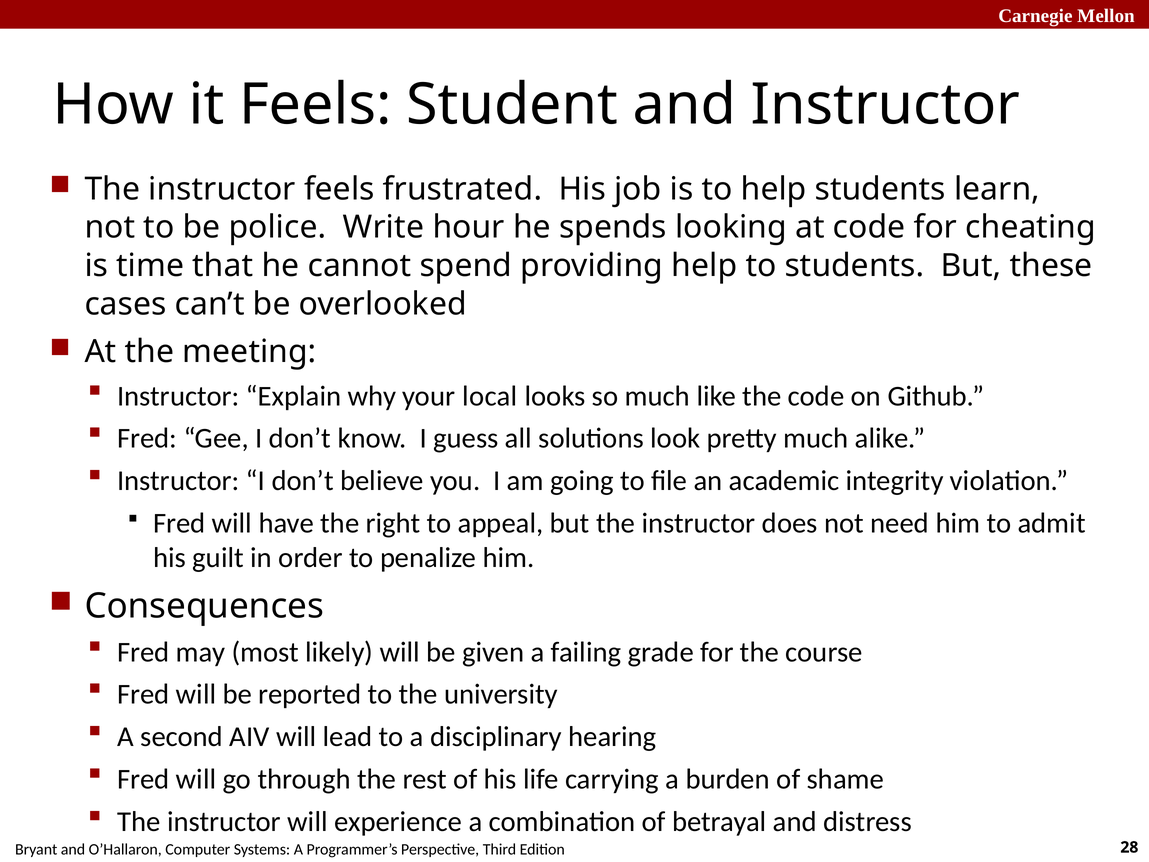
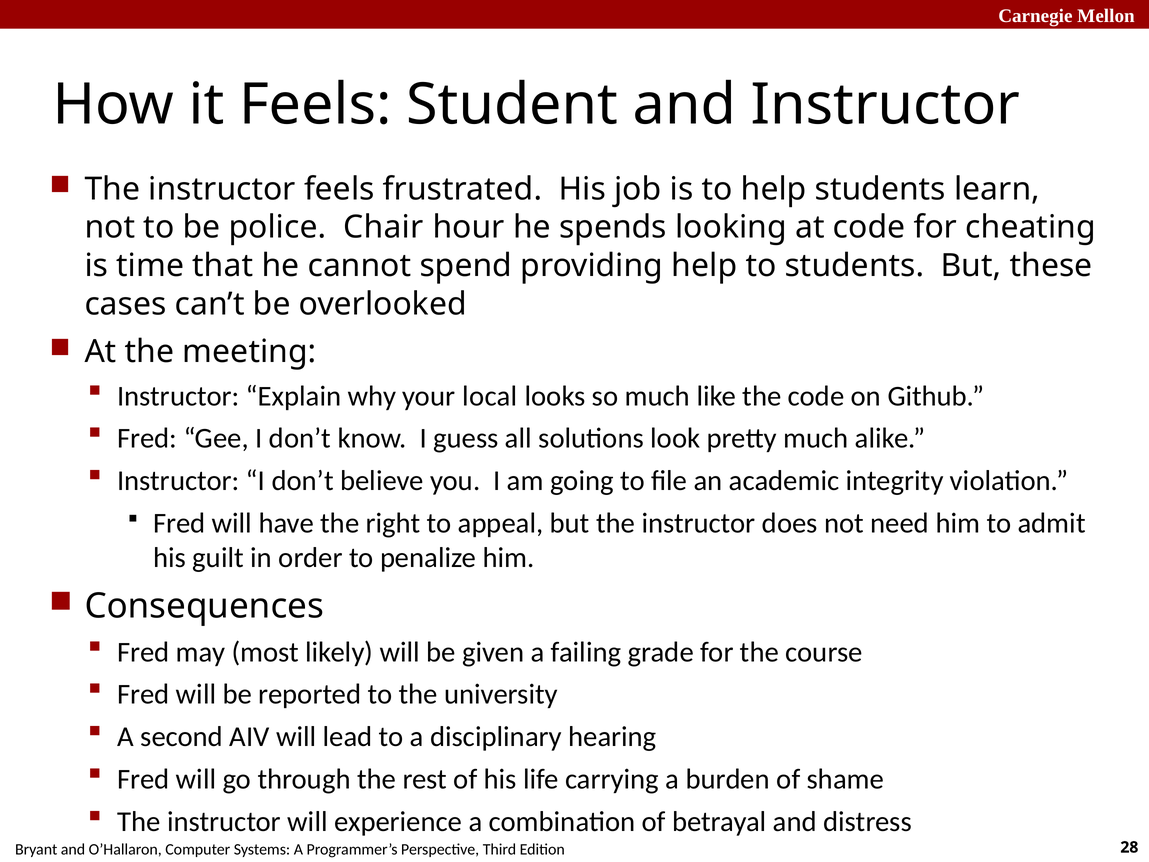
Write: Write -> Chair
